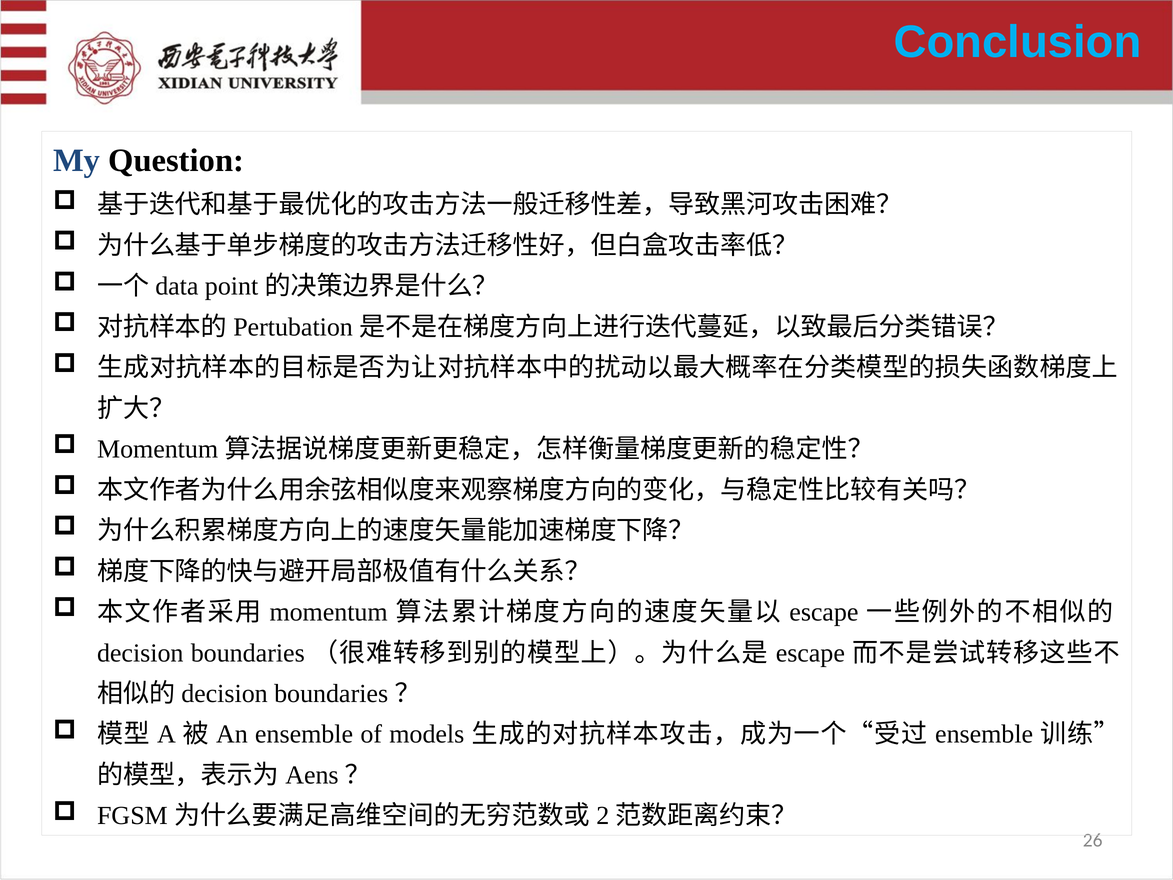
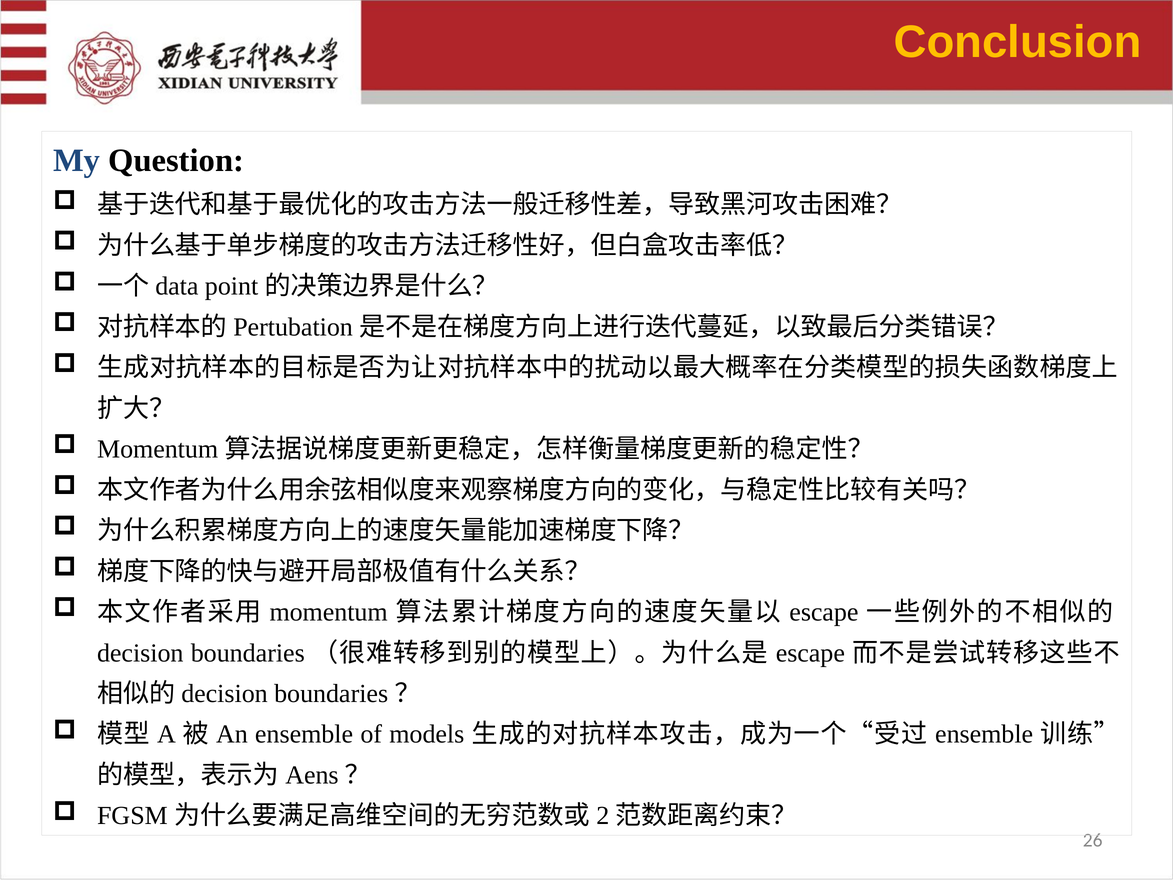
Conclusion colour: light blue -> yellow
